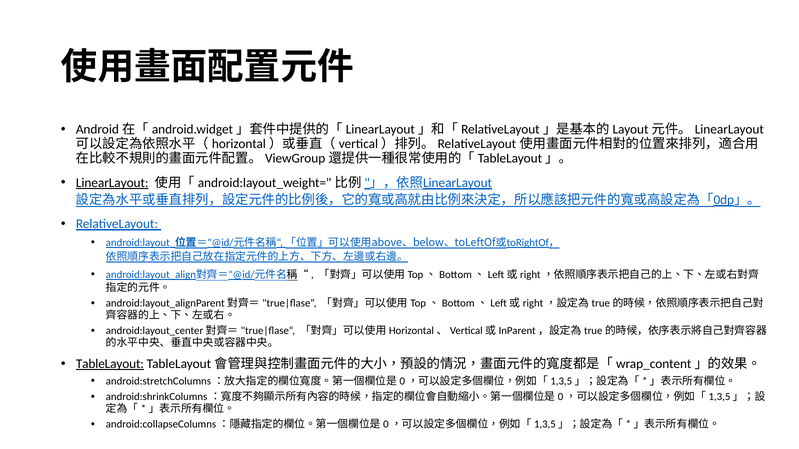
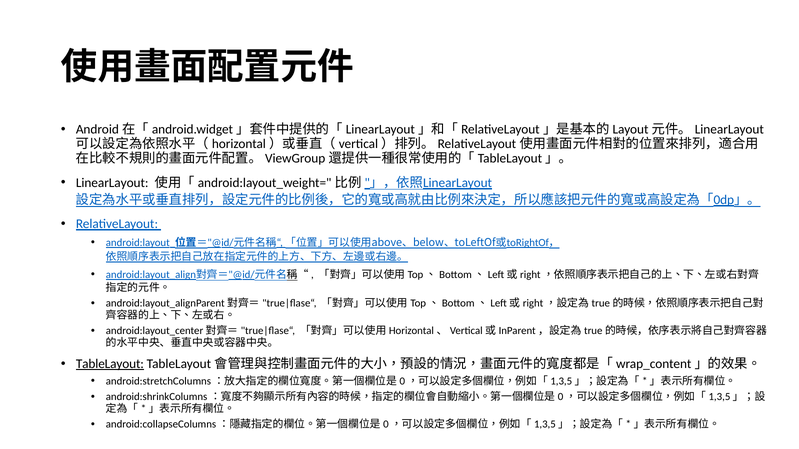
LinearLayout underline: present -> none
